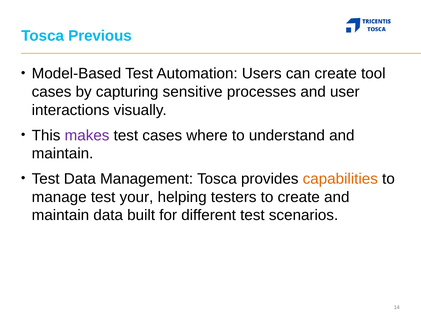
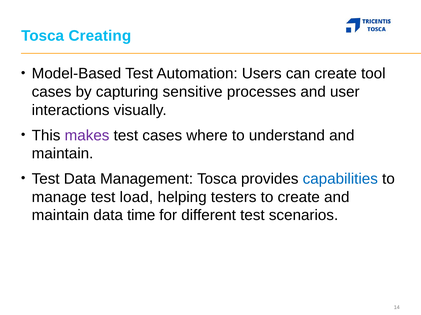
Previous: Previous -> Creating
capabilities colour: orange -> blue
your: your -> load
built: built -> time
